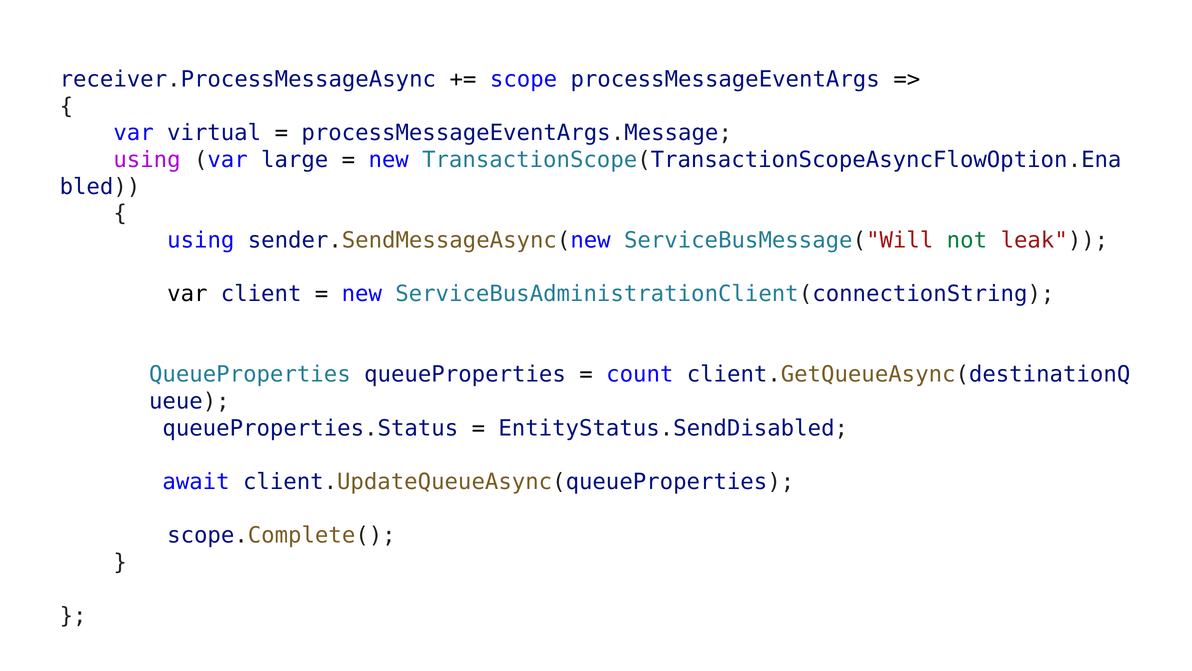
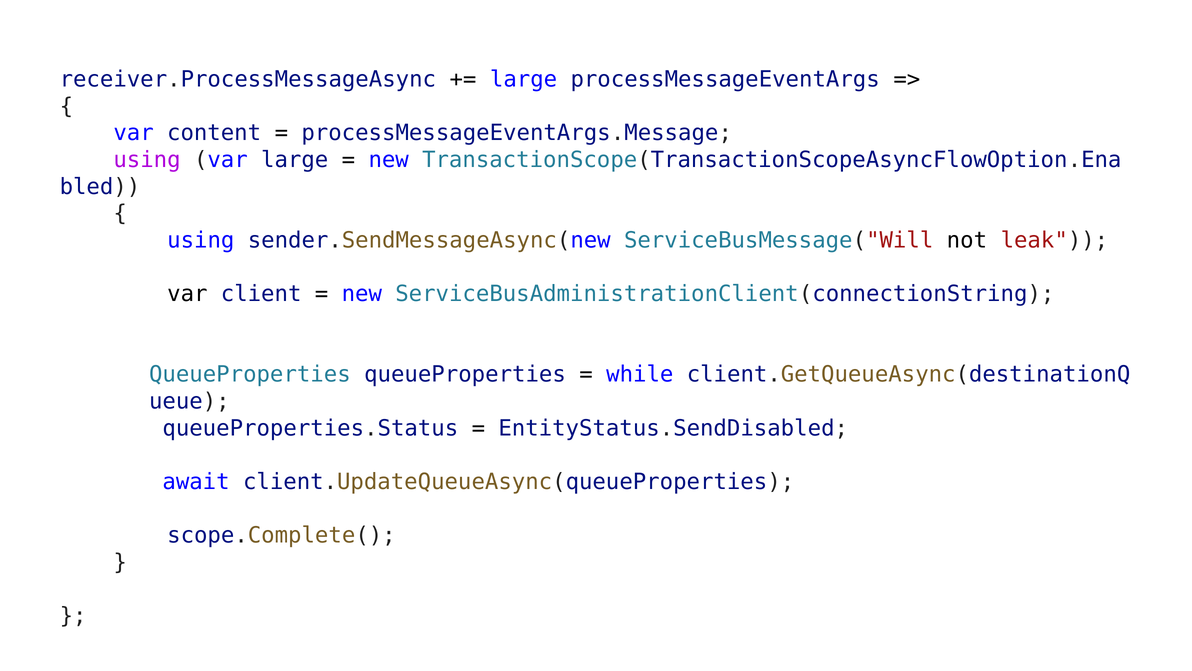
scope at (524, 79): scope -> large
virtual: virtual -> content
not colour: green -> black
count: count -> while
